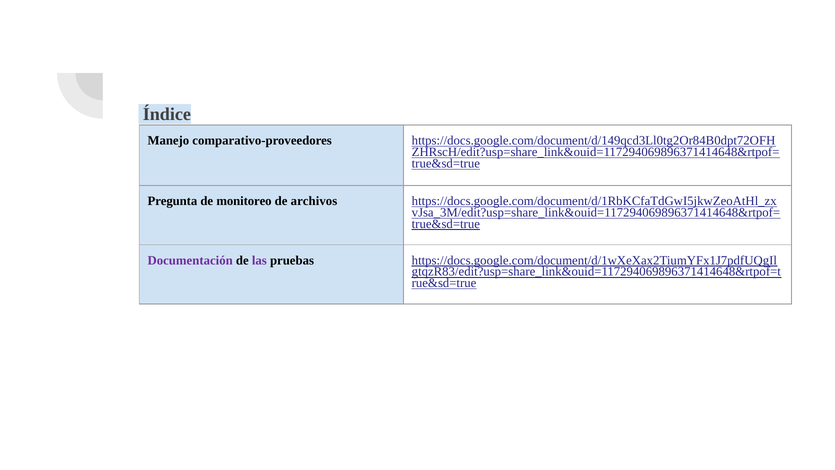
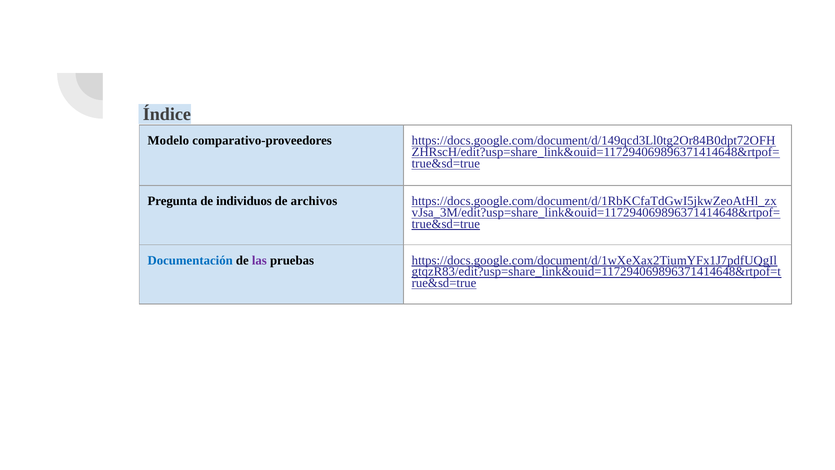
Manejo: Manejo -> Modelo
monitoreo: monitoreo -> individuos
Documentación colour: purple -> blue
